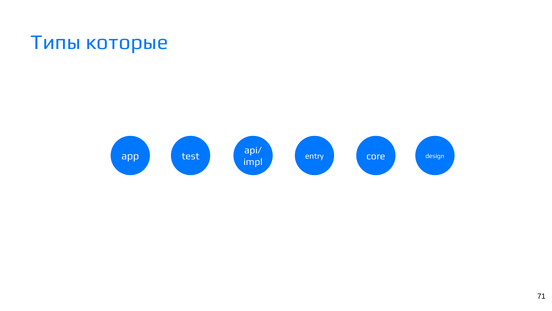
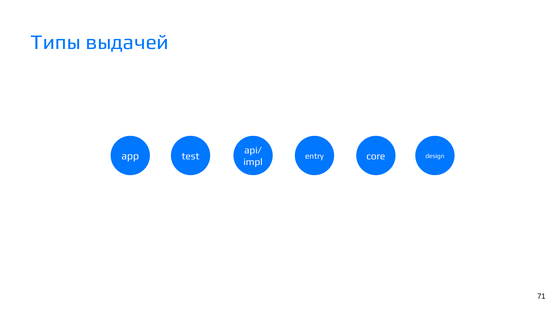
которые: которые -> выдачей
